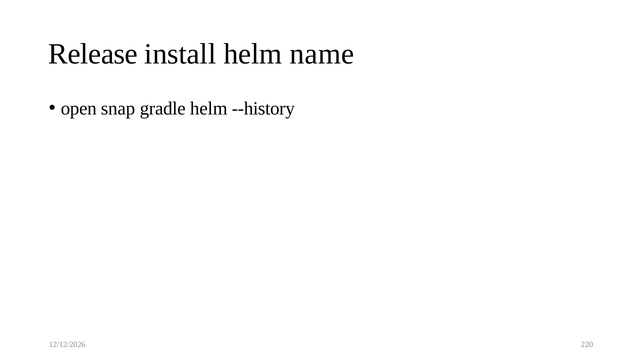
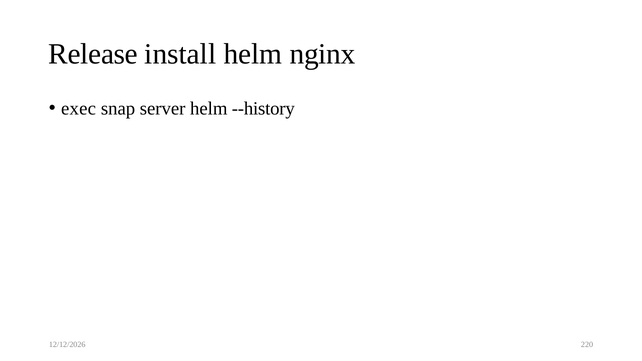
name: name -> nginx
open: open -> exec
gradle: gradle -> server
